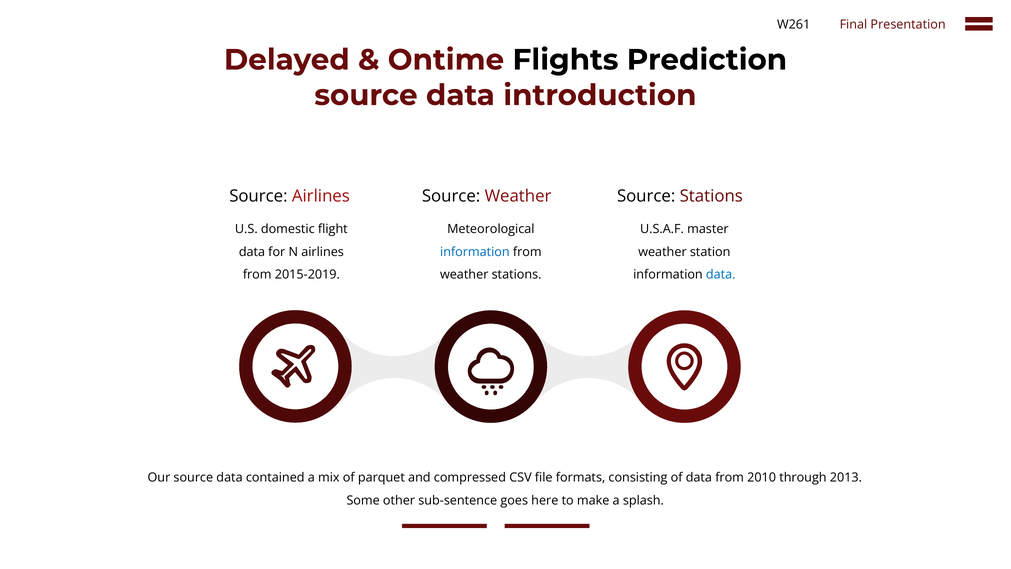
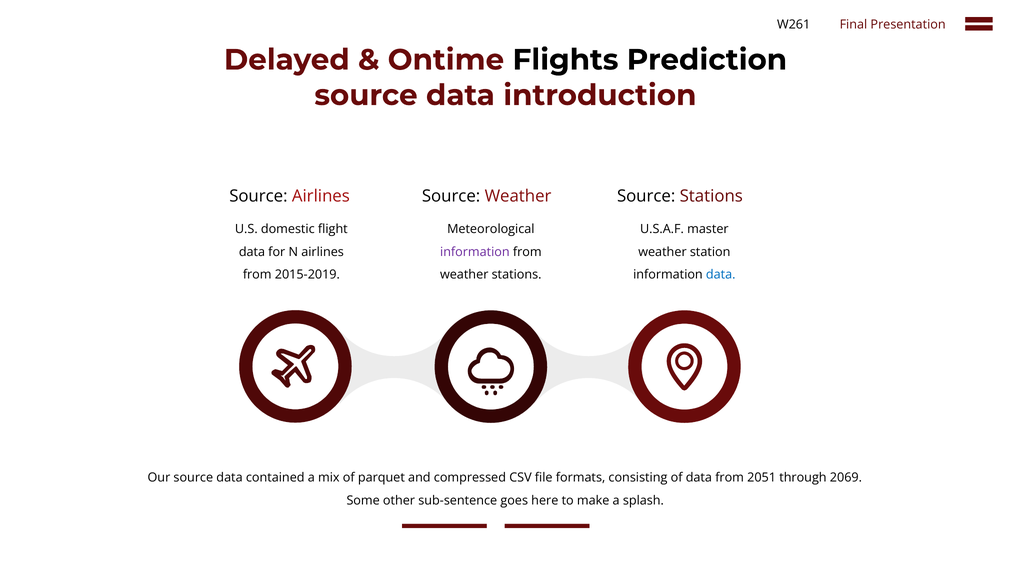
information at (475, 252) colour: blue -> purple
2010: 2010 -> 2051
2013: 2013 -> 2069
